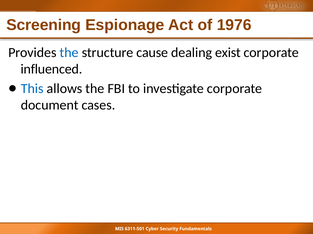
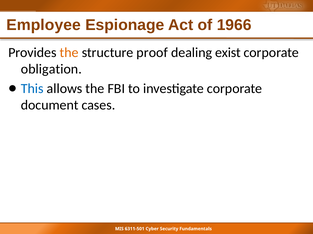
Screening: Screening -> Employee
1976: 1976 -> 1966
the at (69, 53) colour: blue -> orange
cause: cause -> proof
influenced: influenced -> obligation
